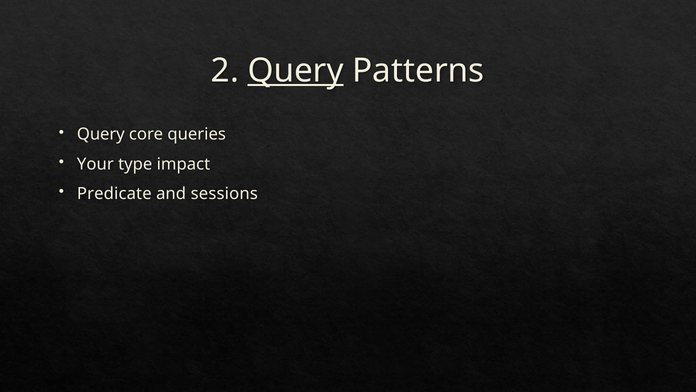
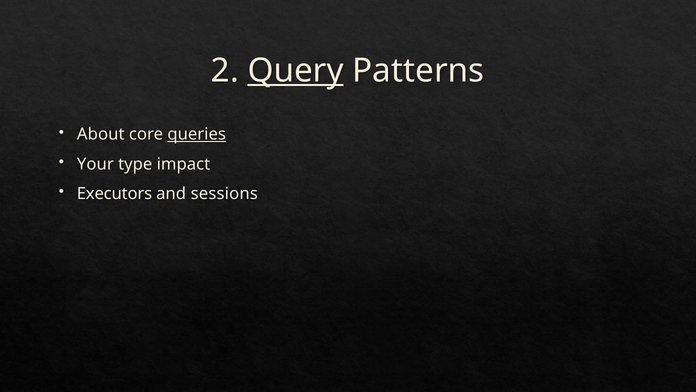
Query at (101, 134): Query -> About
queries underline: none -> present
Predicate: Predicate -> Executors
